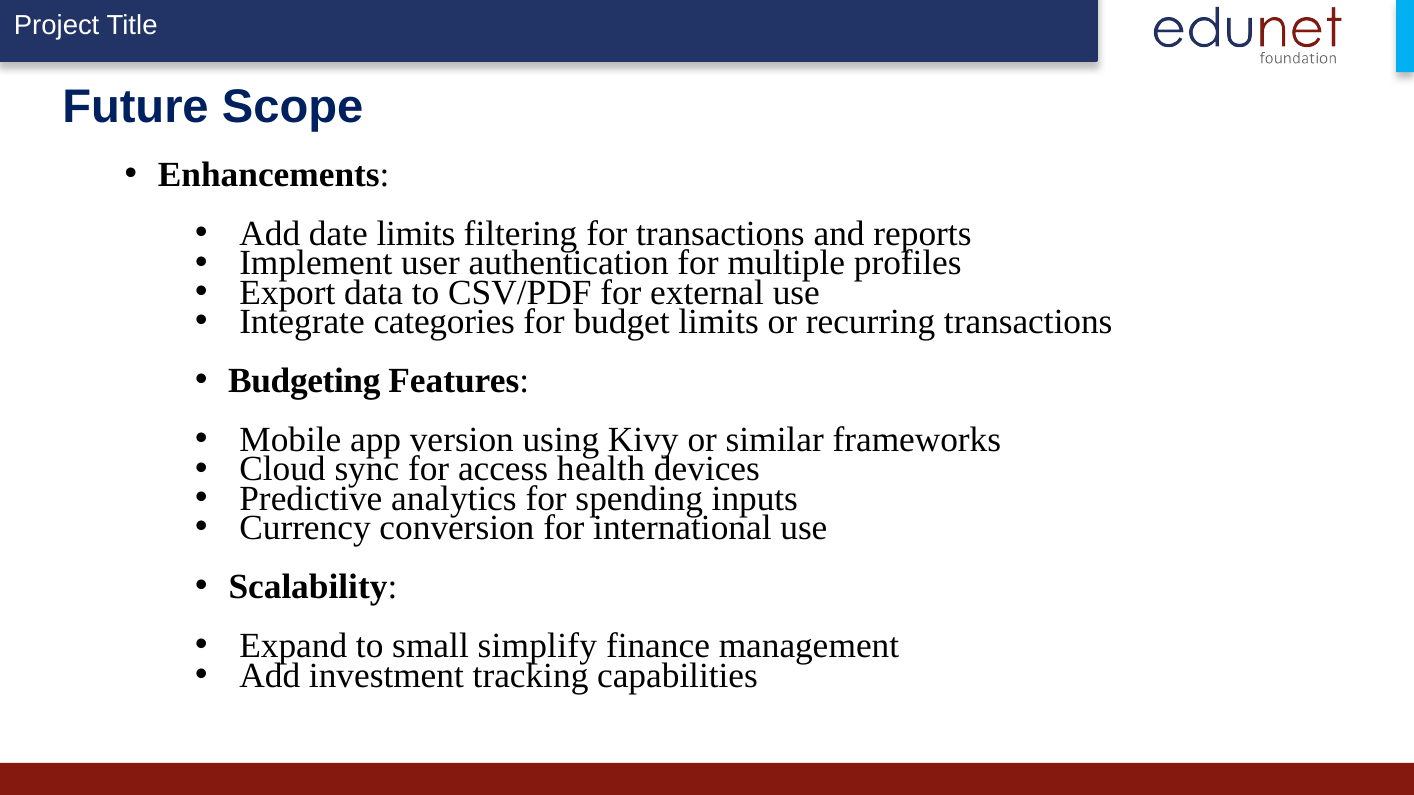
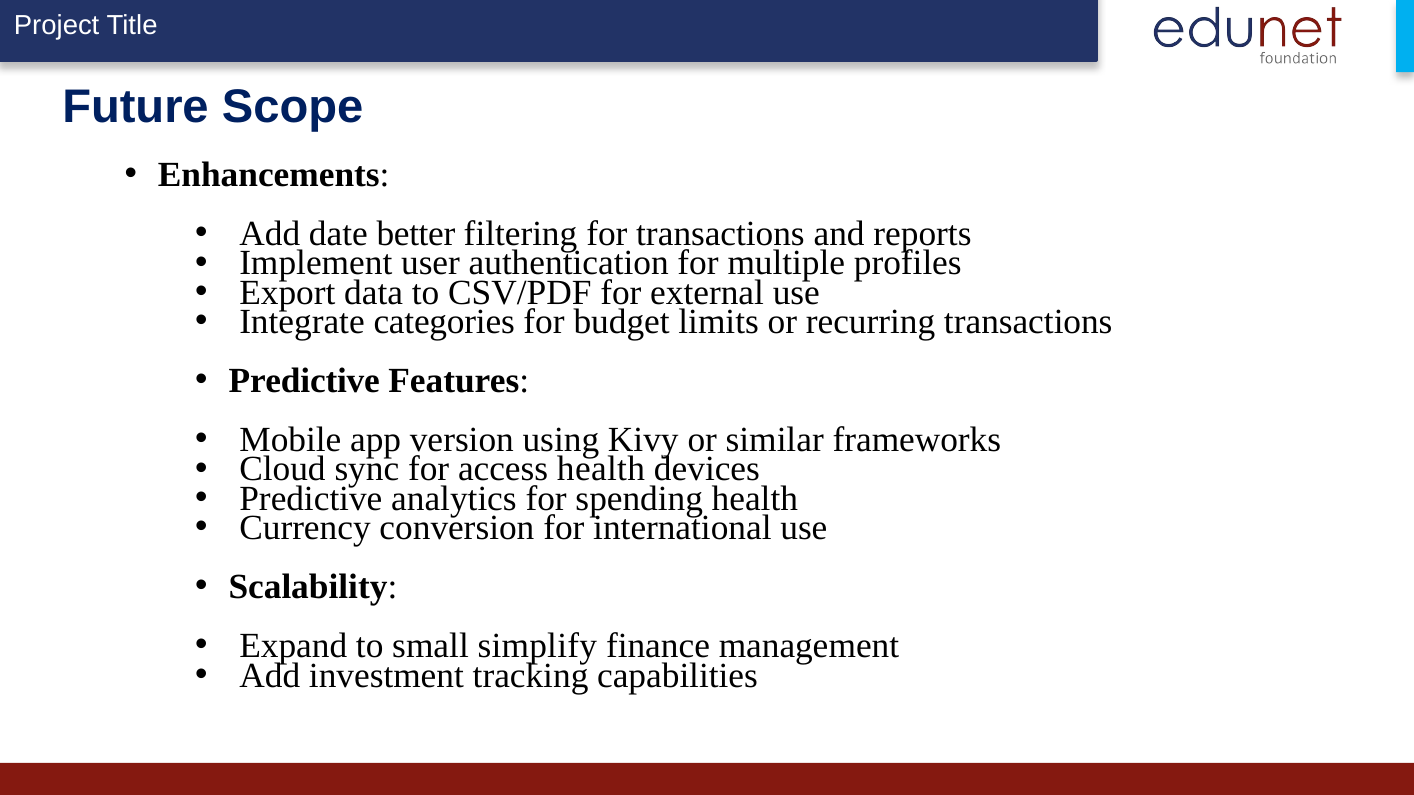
date limits: limits -> better
Budgeting at (304, 381): Budgeting -> Predictive
spending inputs: inputs -> health
